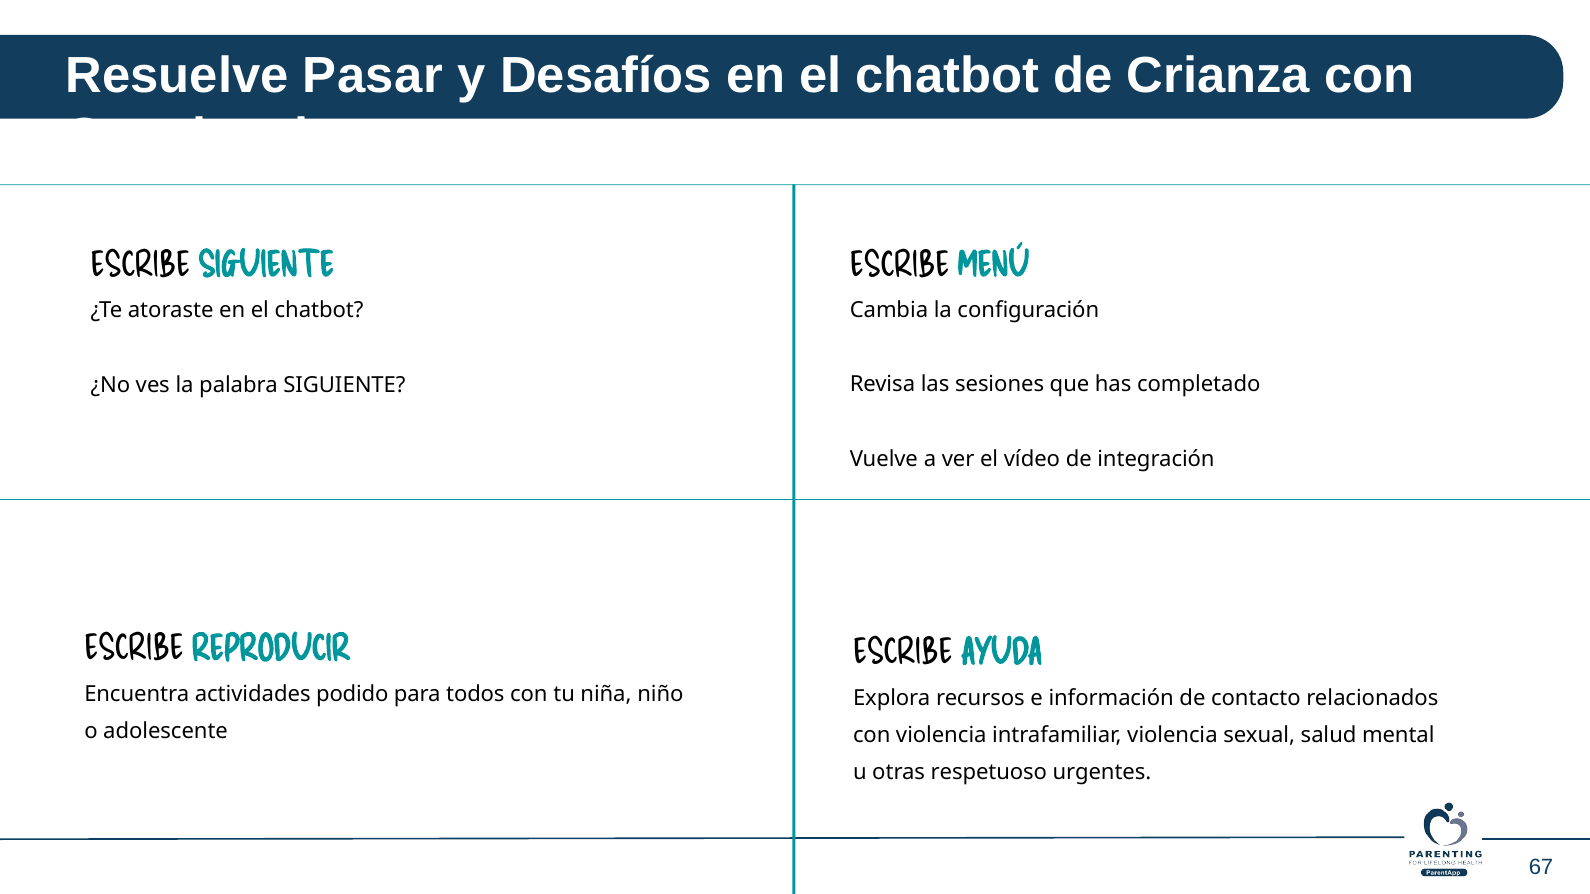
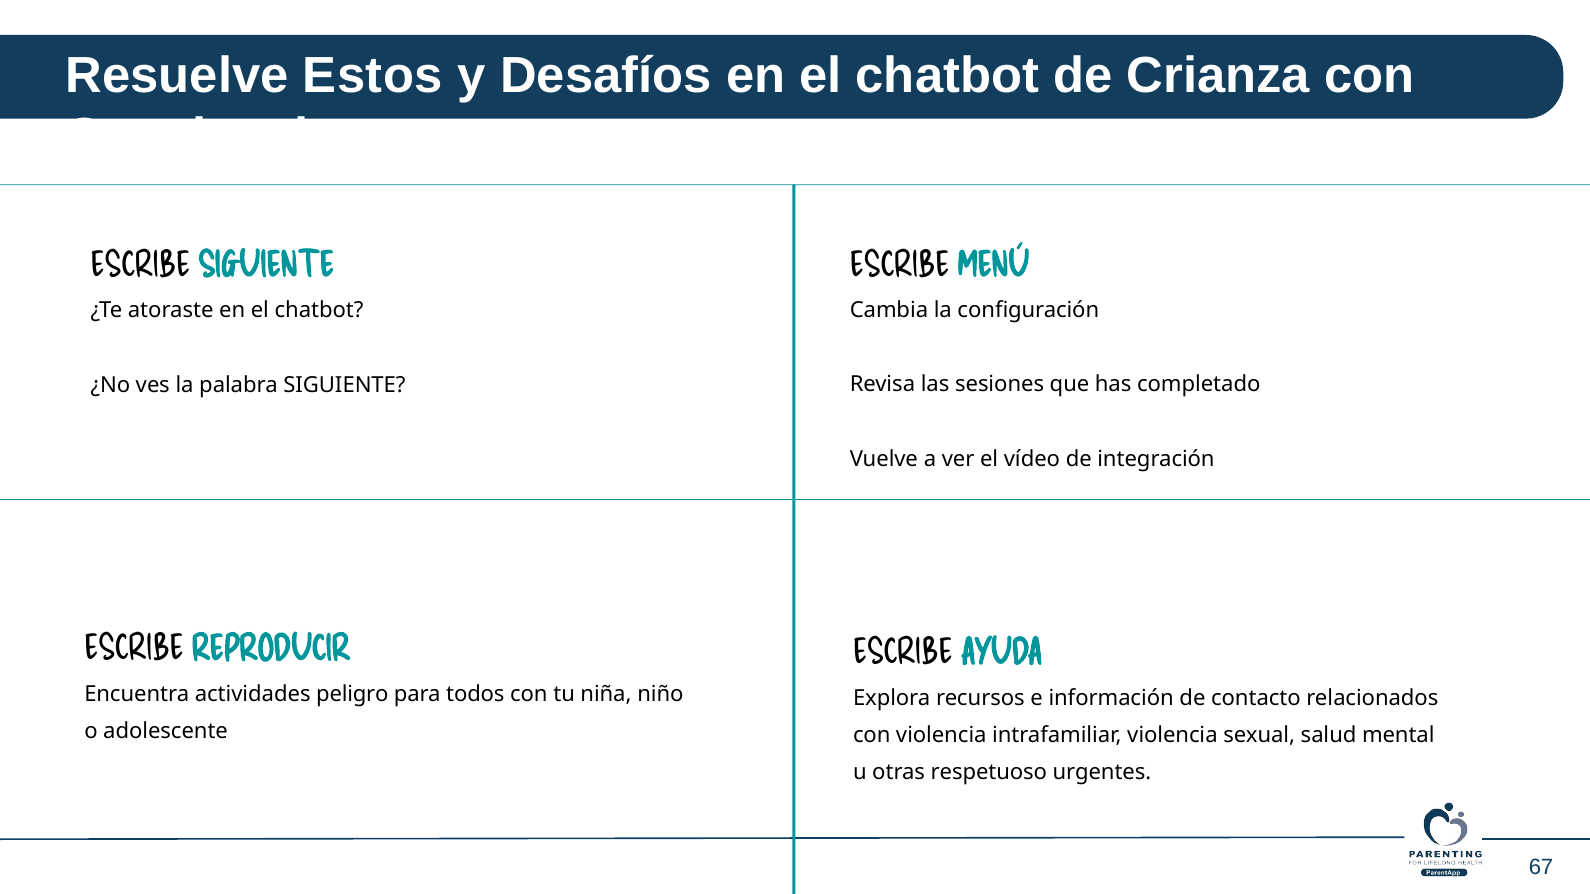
Pasar: Pasar -> Estos
podido: podido -> peligro
